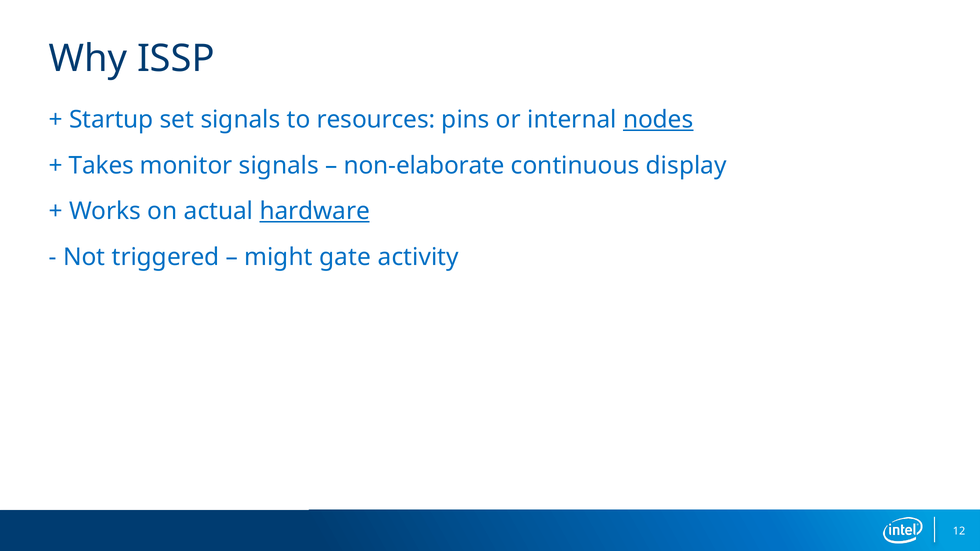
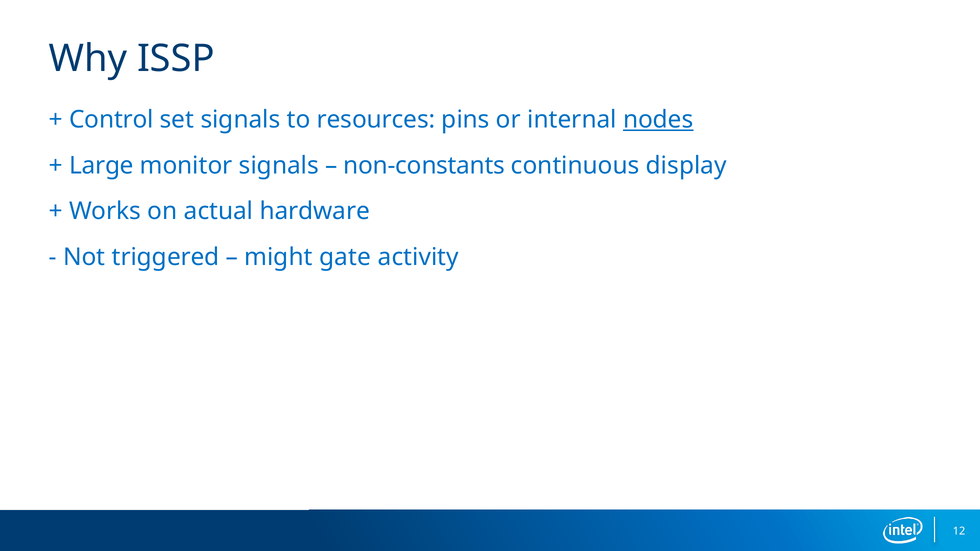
Startup: Startup -> Control
Takes: Takes -> Large
non-elaborate: non-elaborate -> non-constants
hardware underline: present -> none
